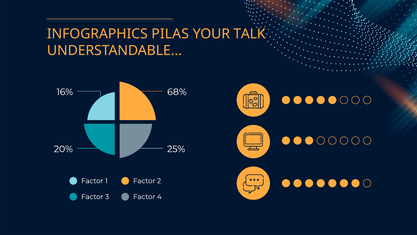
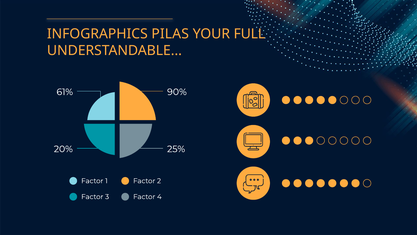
TALK: TALK -> FULL
16%: 16% -> 61%
68%: 68% -> 90%
